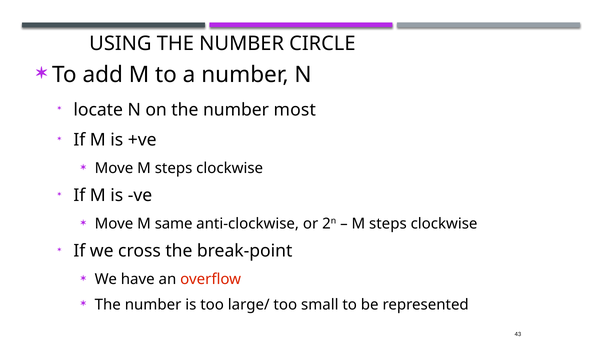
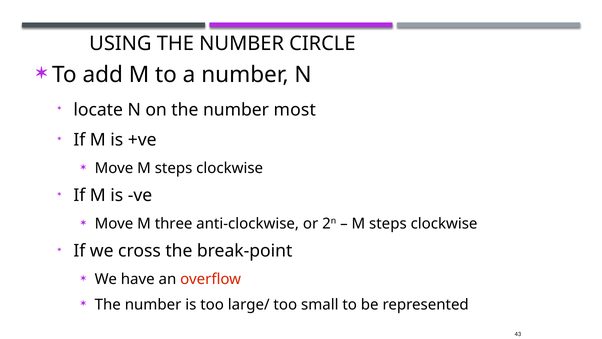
same: same -> three
